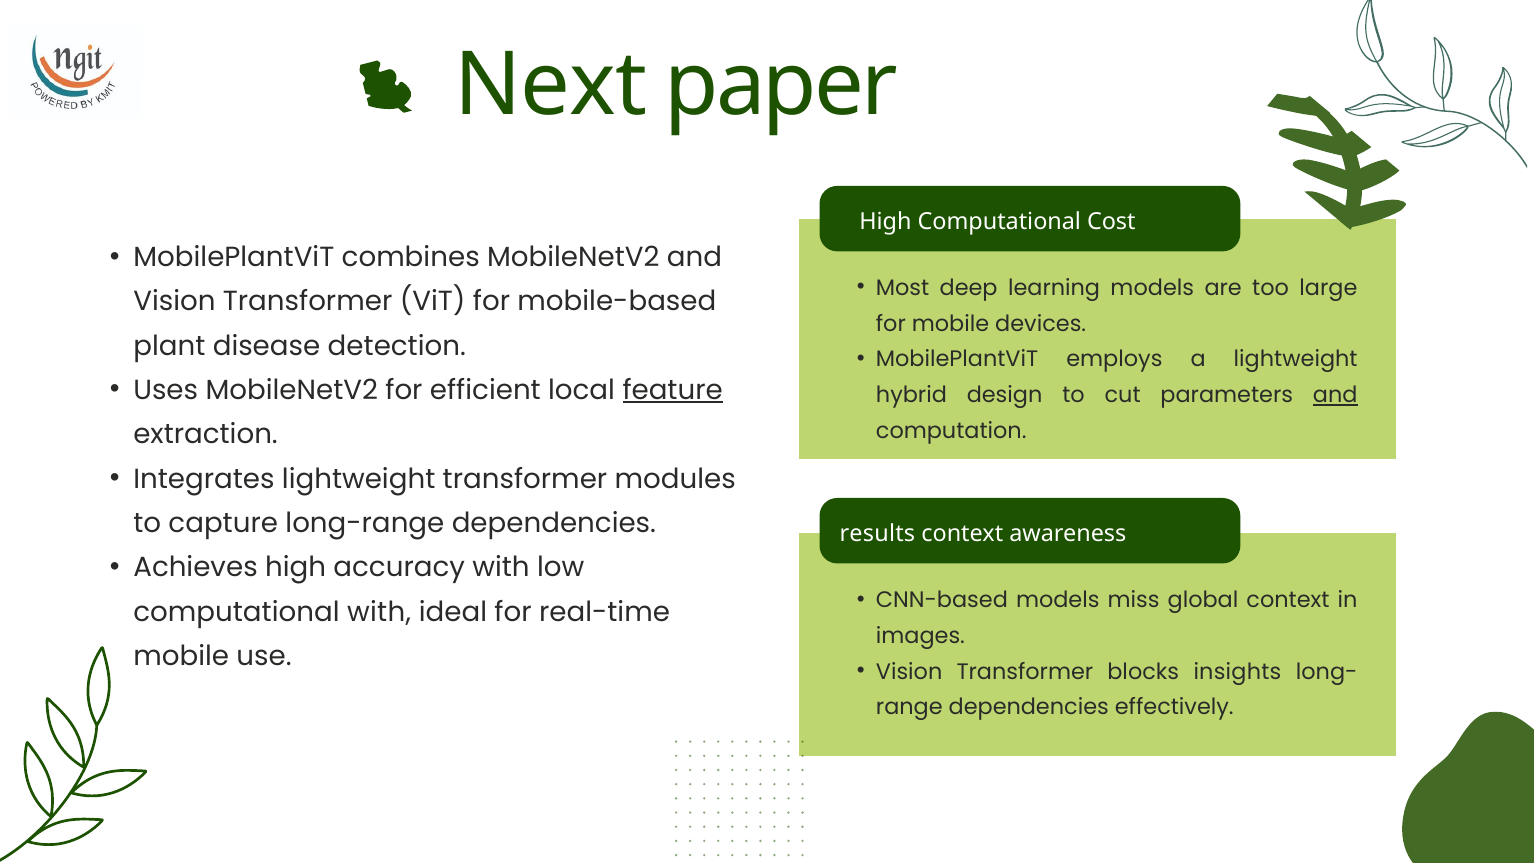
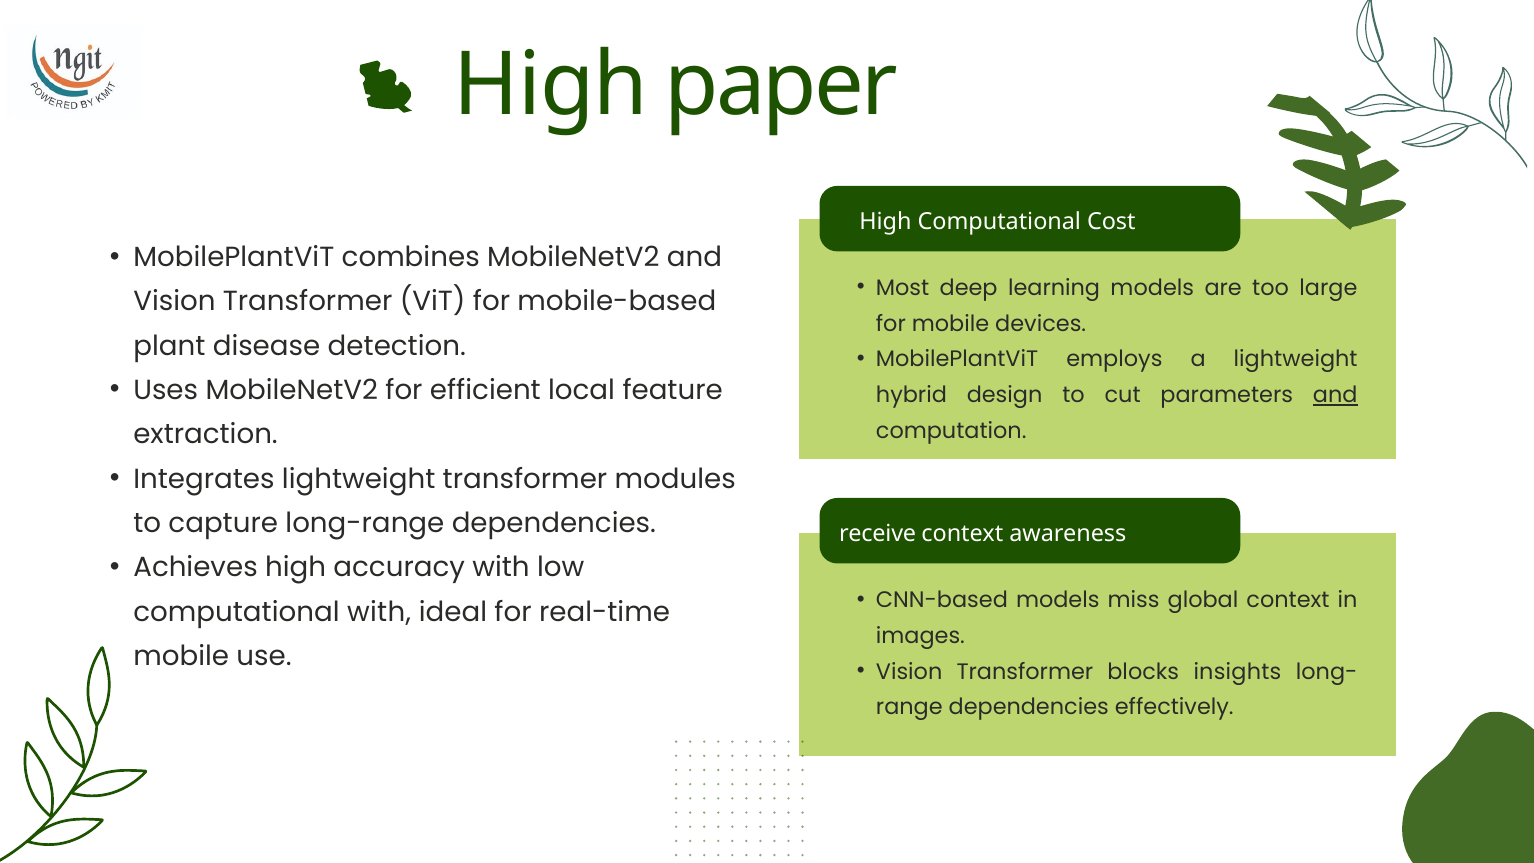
Next at (551, 85): Next -> High
feature underline: present -> none
results: results -> receive
